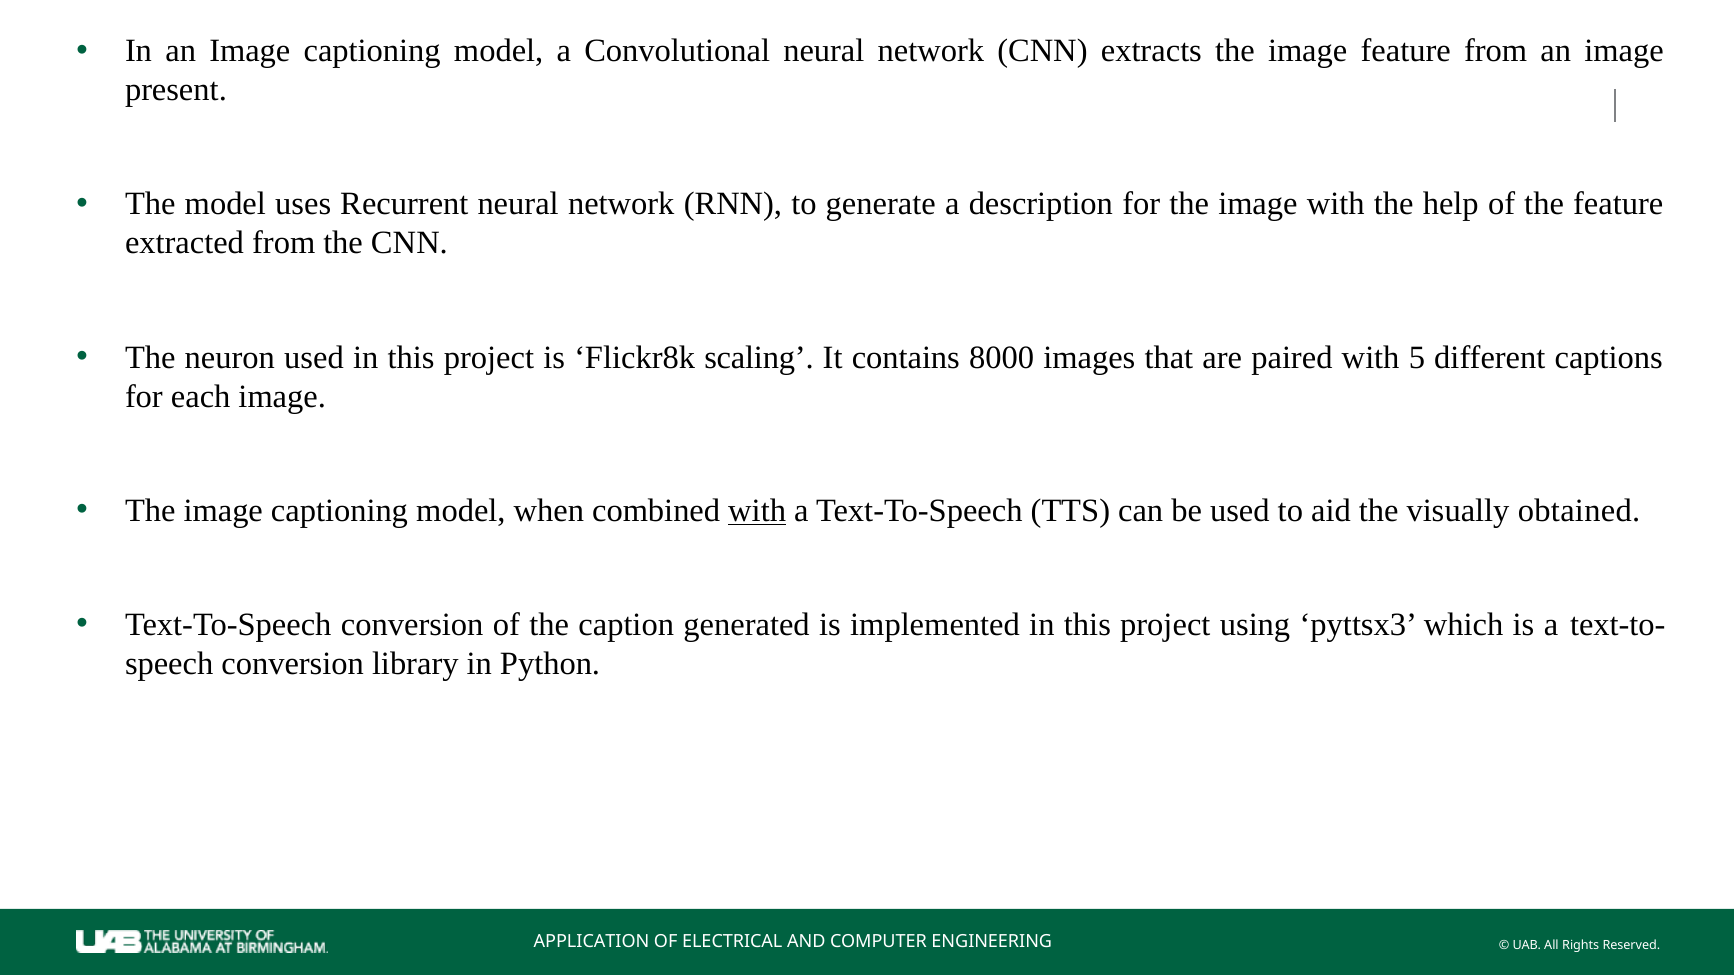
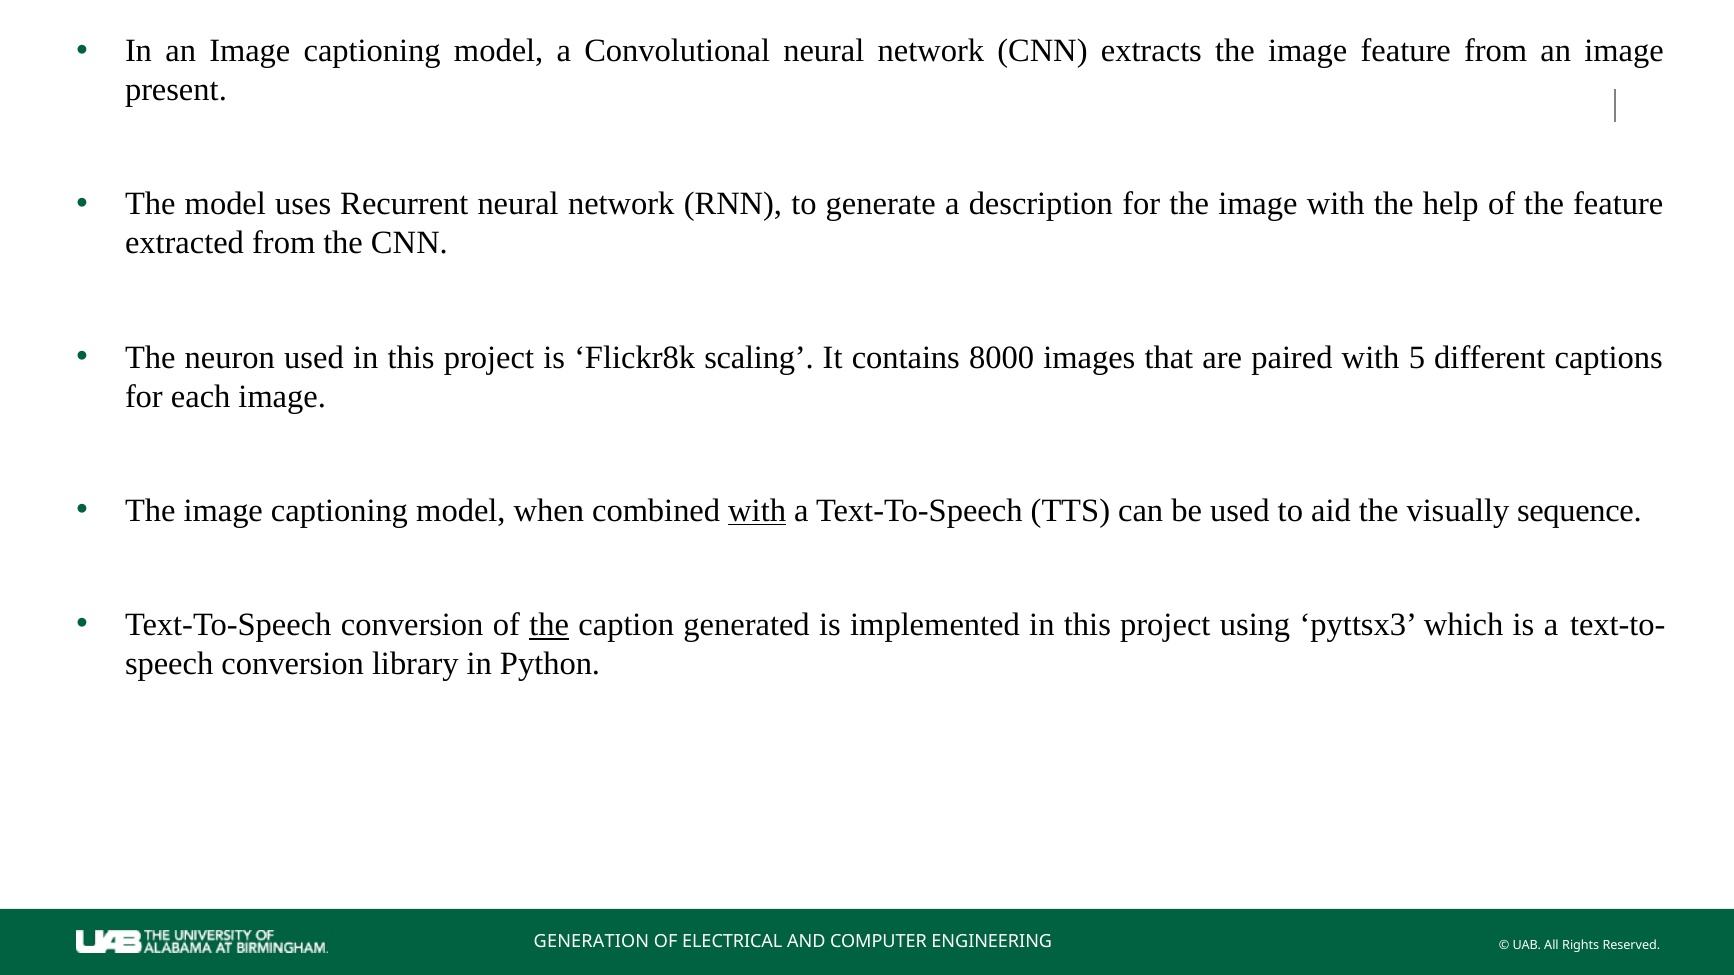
obtained: obtained -> sequence
the at (549, 625) underline: none -> present
APPLICATION: APPLICATION -> GENERATION
